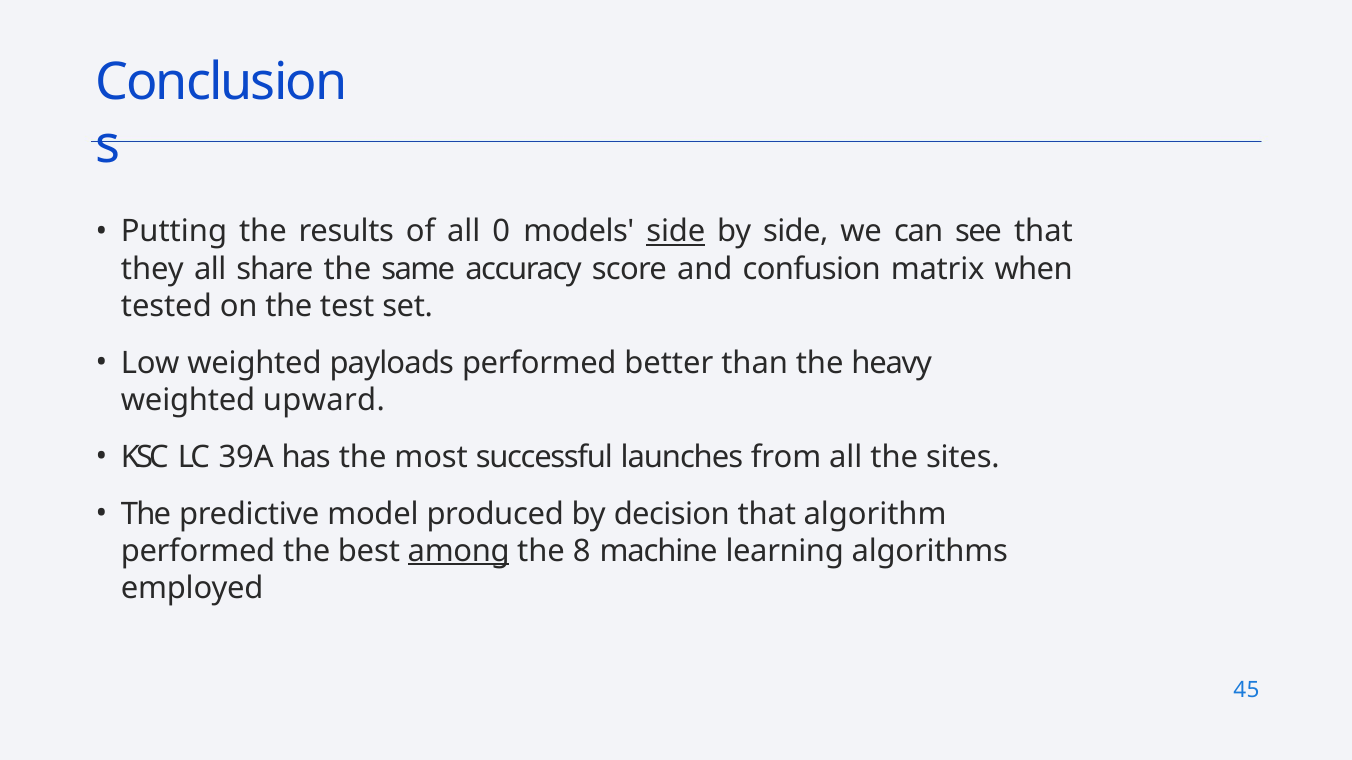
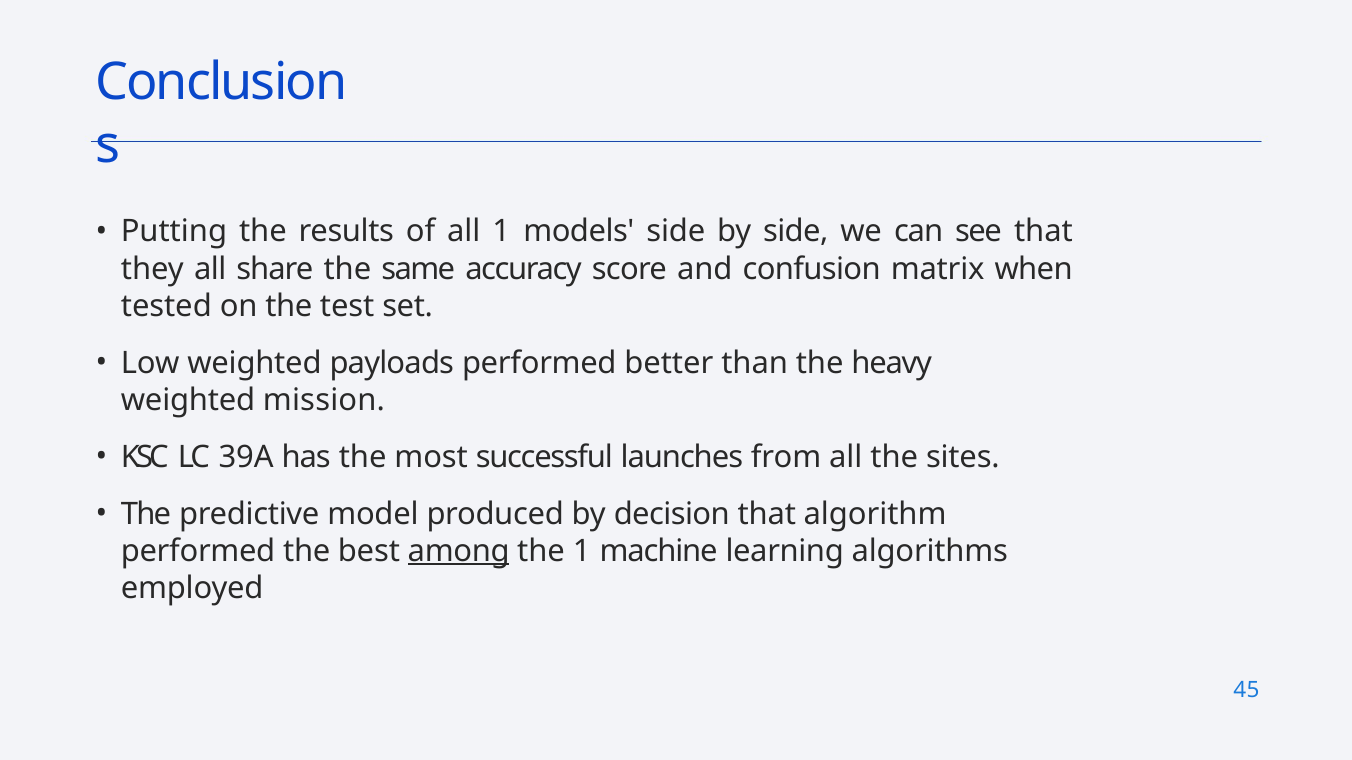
all 0: 0 -> 1
side at (676, 232) underline: present -> none
upward: upward -> mission
the 8: 8 -> 1
